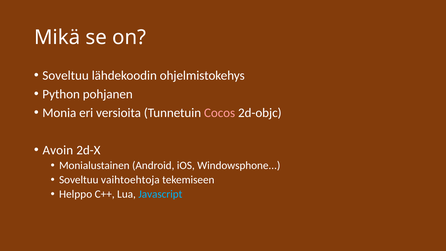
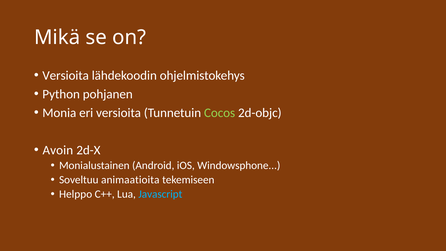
Soveltuu at (66, 75): Soveltuu -> Versioita
Cocos colour: pink -> light green
vaihtoehtoja: vaihtoehtoja -> animaatioita
